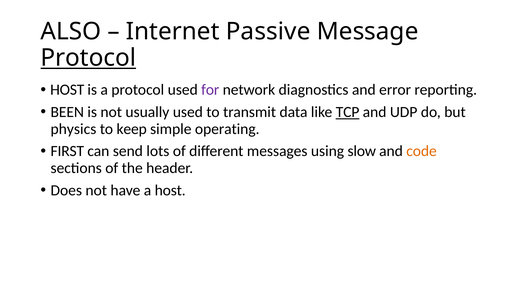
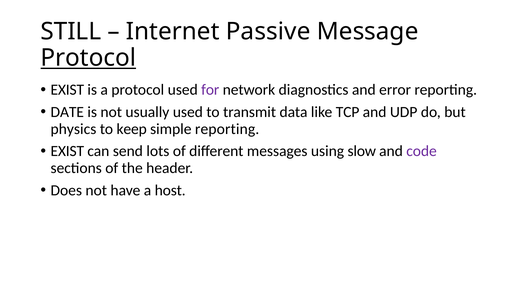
ALSO: ALSO -> STILL
HOST at (67, 90): HOST -> EXIST
BEEN: BEEN -> DATE
TCP underline: present -> none
simple operating: operating -> reporting
FIRST at (67, 151): FIRST -> EXIST
code colour: orange -> purple
